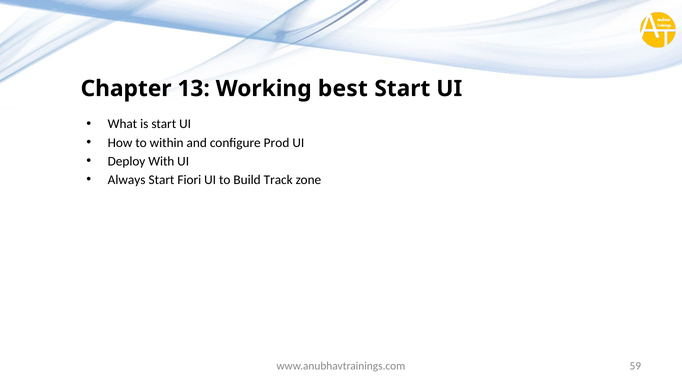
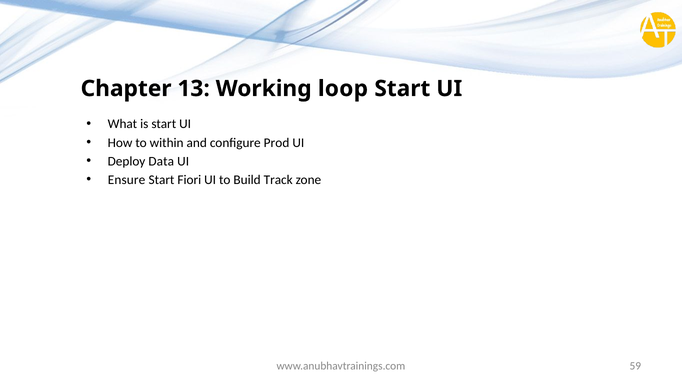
best: best -> loop
With: With -> Data
Always: Always -> Ensure
